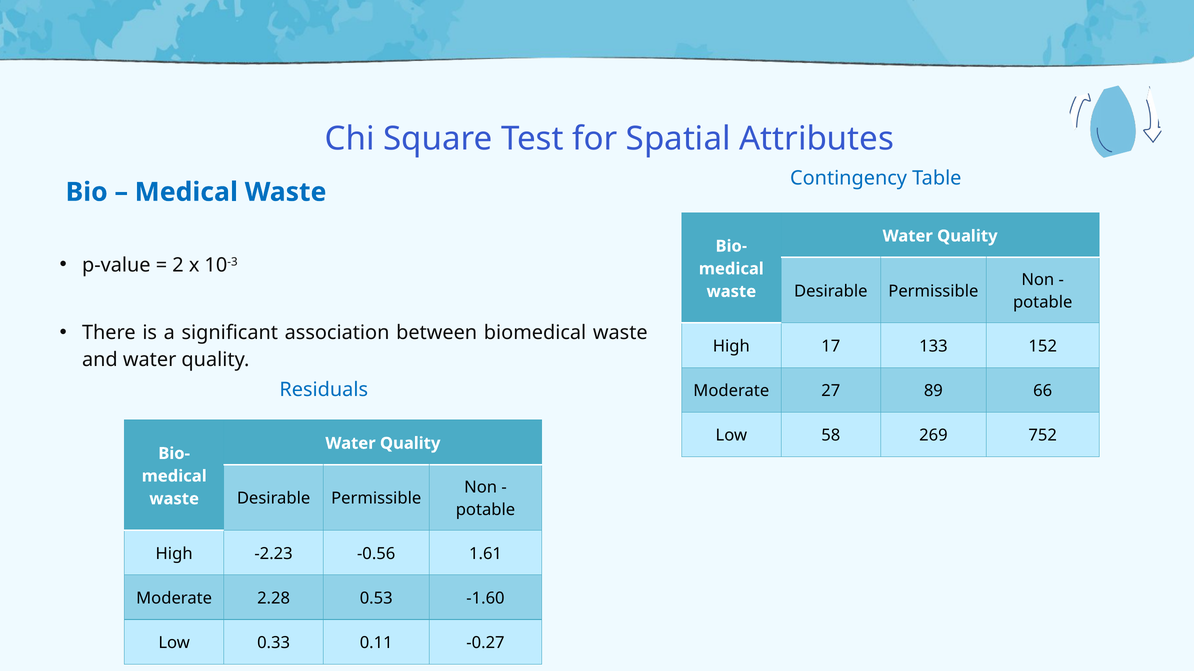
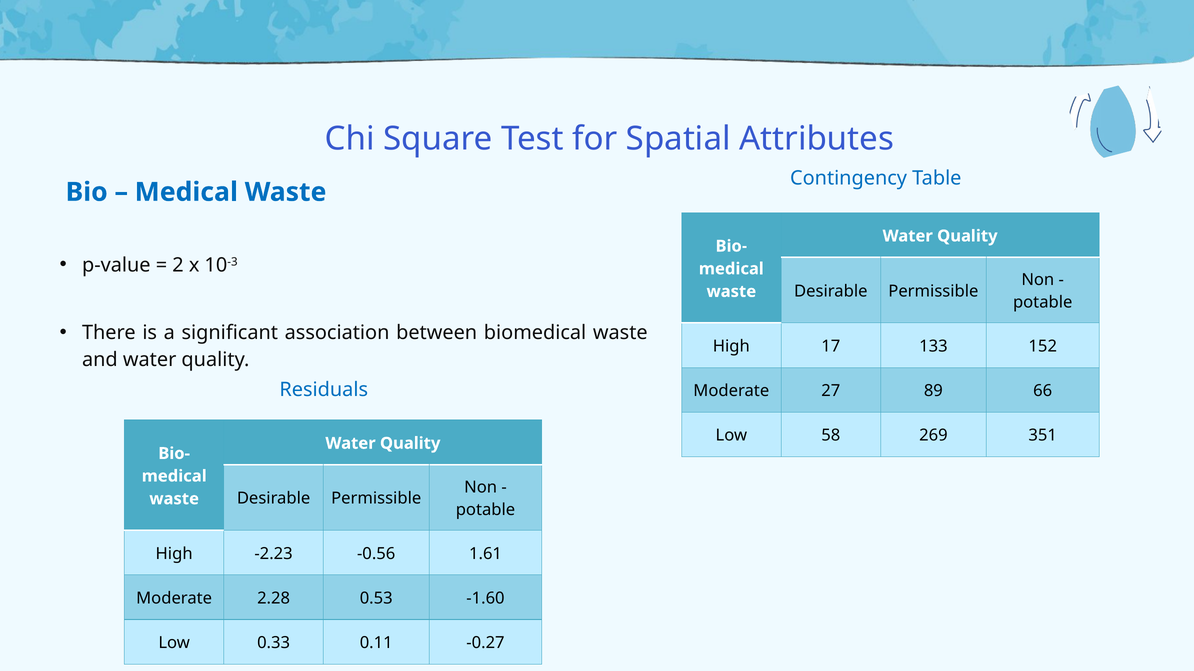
752: 752 -> 351
